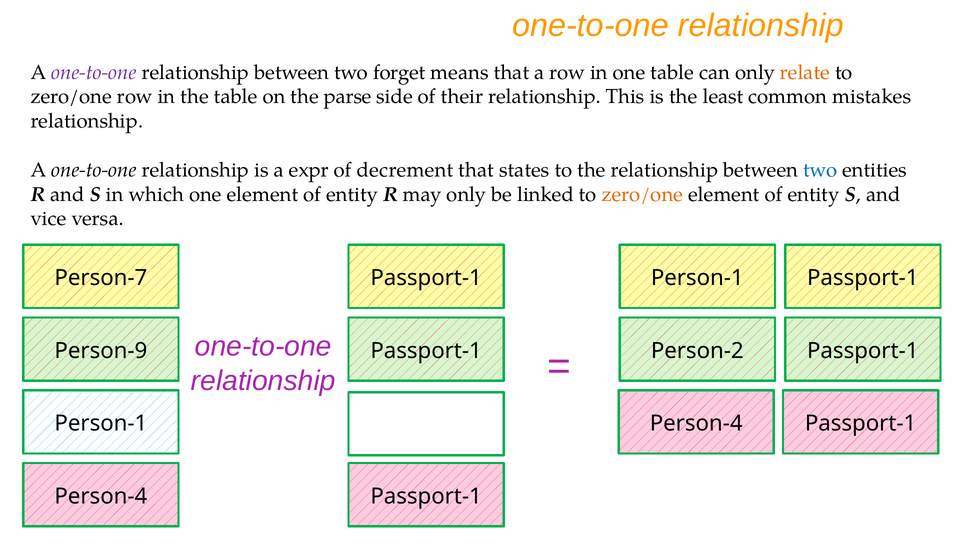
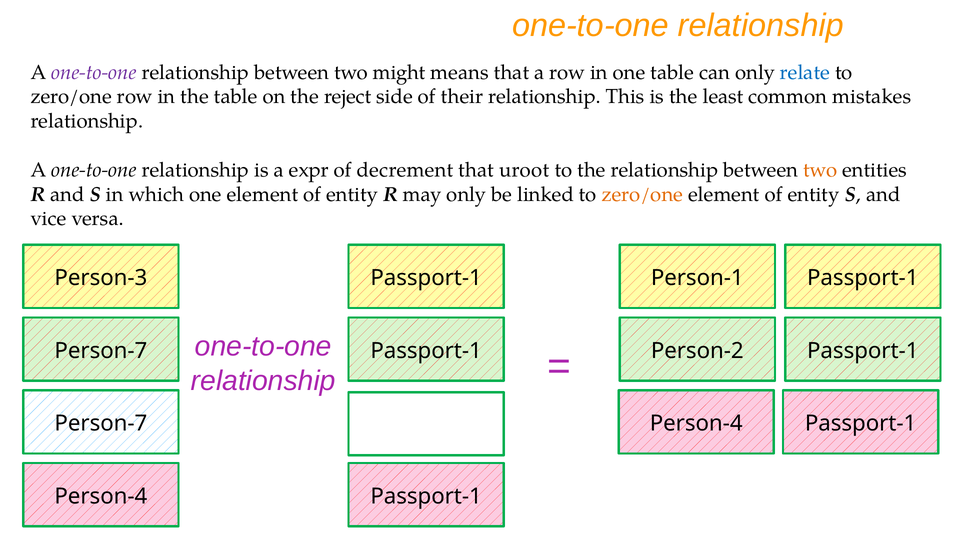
forget: forget -> might
relate colour: orange -> blue
parse: parse -> reject
states: states -> uroot
two at (820, 170) colour: blue -> orange
Person-7: Person-7 -> Person-3
Person-9 at (101, 351): Person-9 -> Person-7
Person-1 at (101, 424): Person-1 -> Person-7
